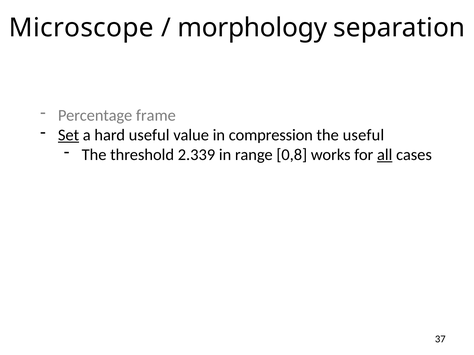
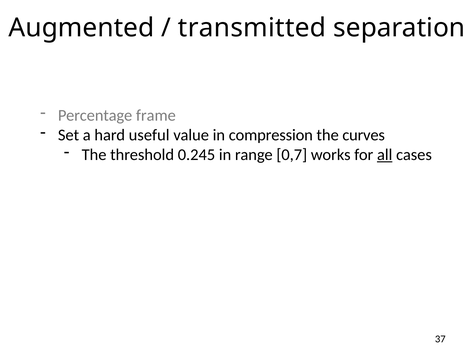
Microscope: Microscope -> Augmented
morphology: morphology -> transmitted
Set underline: present -> none
the useful: useful -> curves
2.339: 2.339 -> 0.245
0,8: 0,8 -> 0,7
